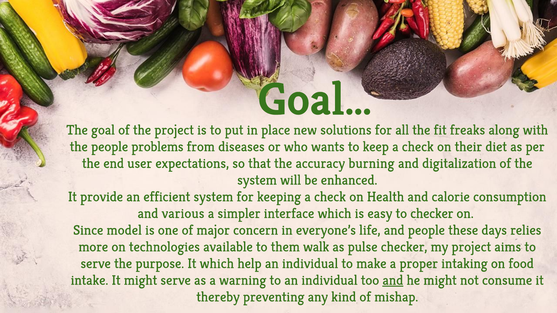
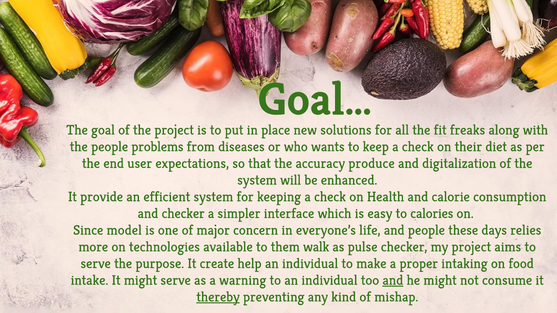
burning: burning -> produce
and various: various -> checker
to checker: checker -> calories
It which: which -> create
thereby underline: none -> present
